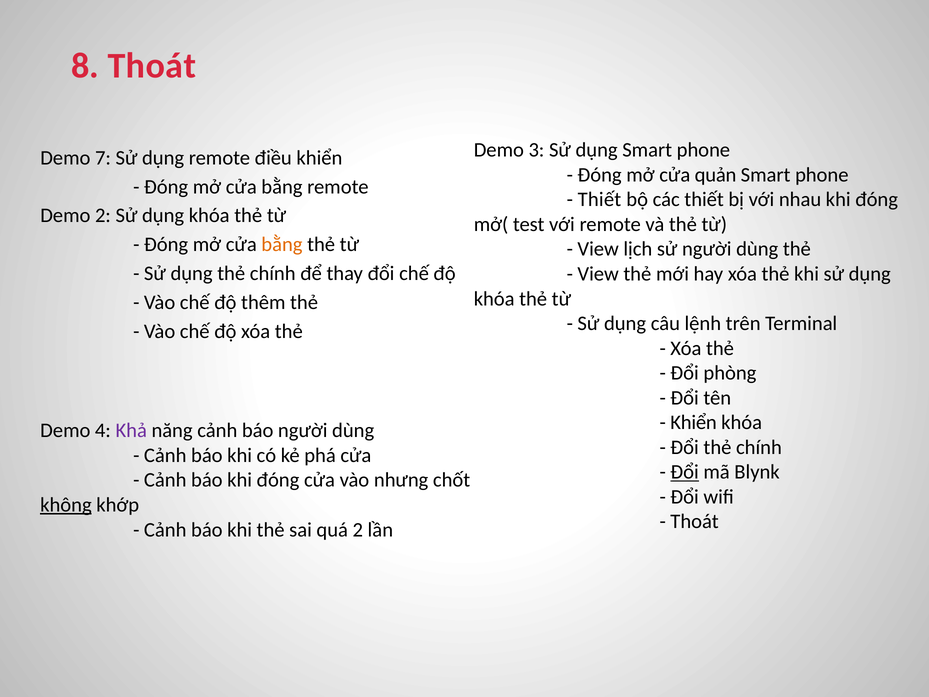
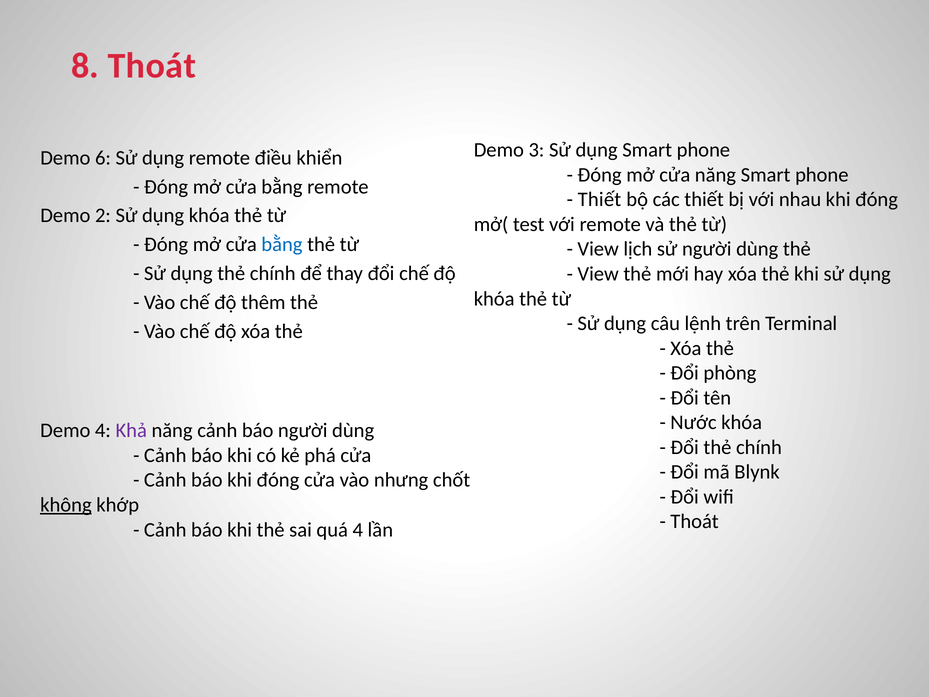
7: 7 -> 6
cửa quản: quản -> năng
bằng at (282, 244) colour: orange -> blue
Khiển at (694, 422): Khiển -> Nước
Đổi at (685, 472) underline: present -> none
quá 2: 2 -> 4
